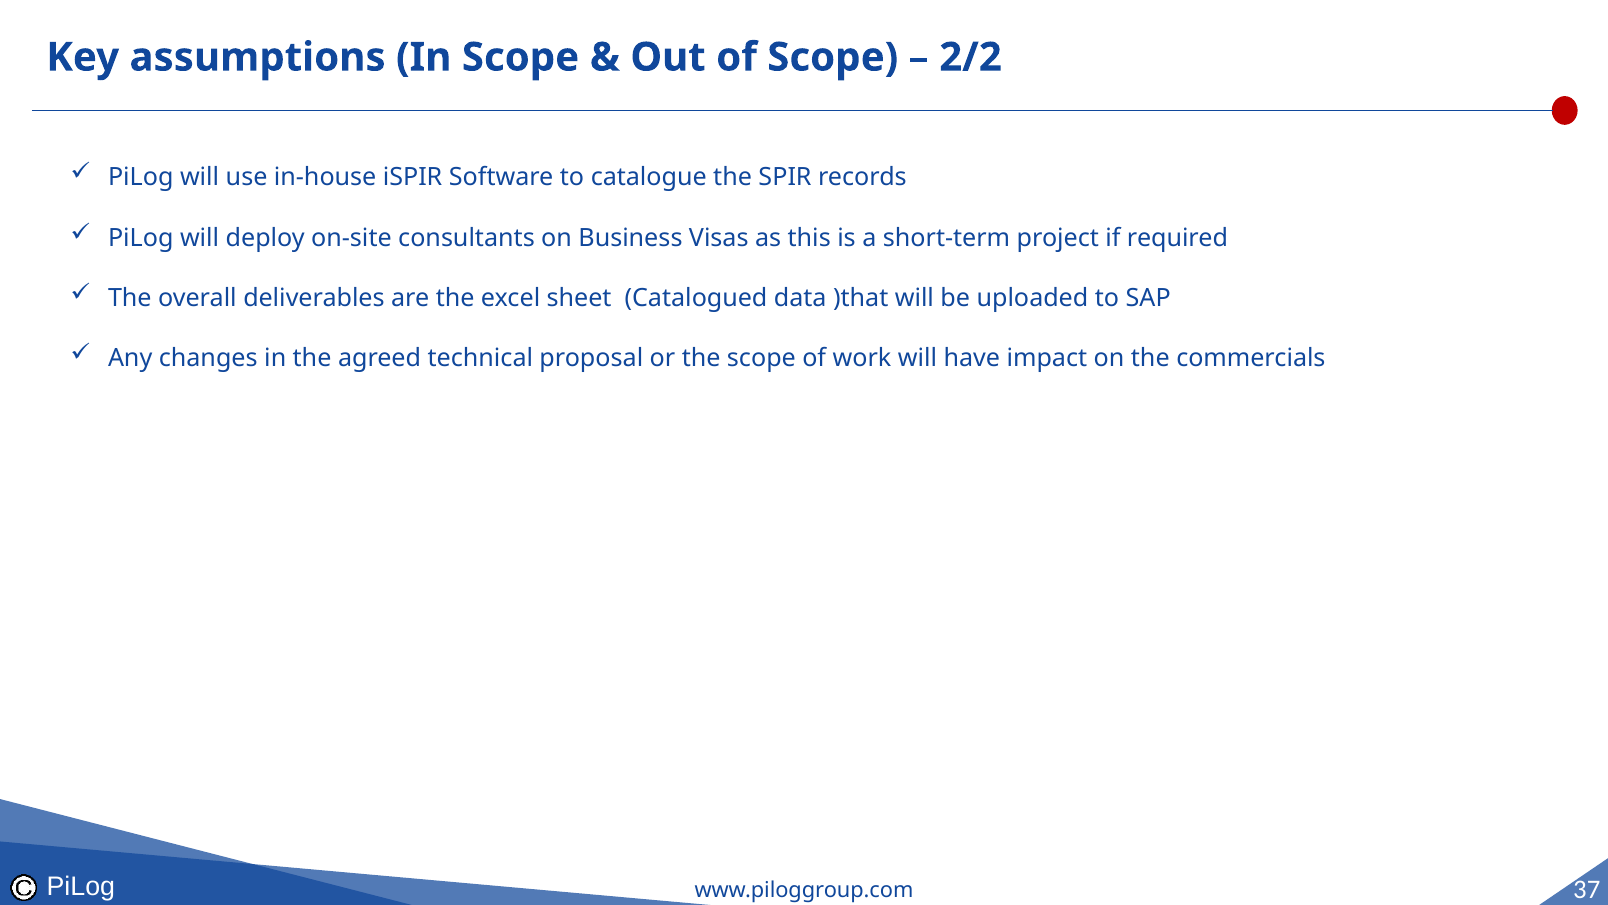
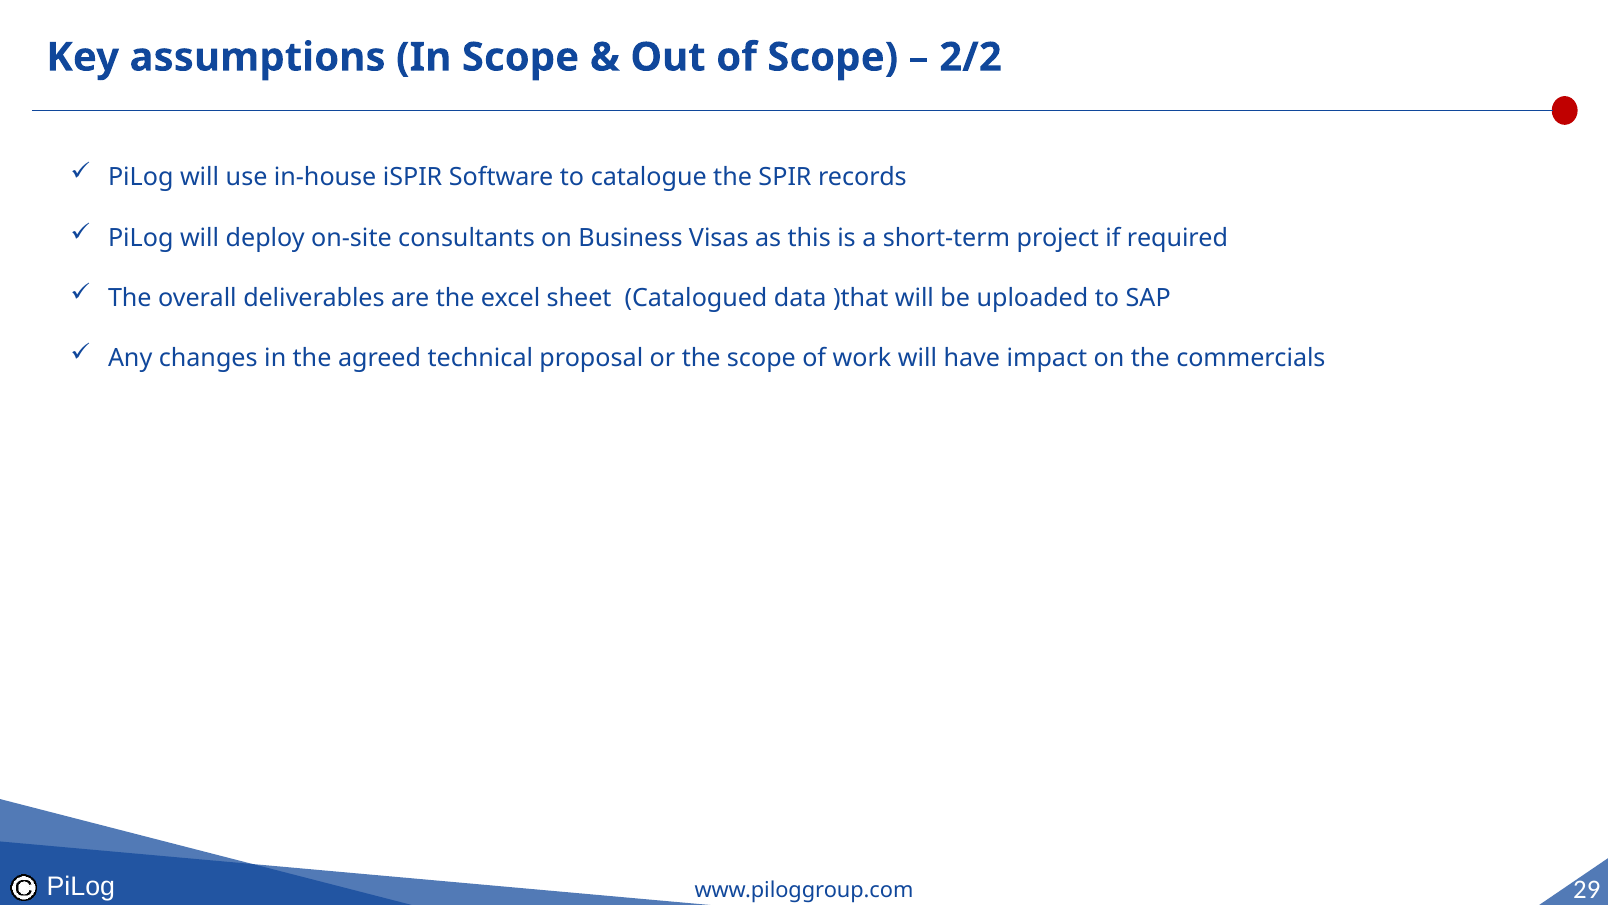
37: 37 -> 29
